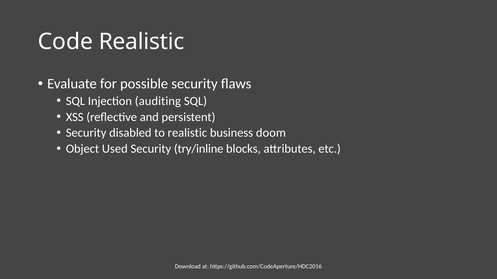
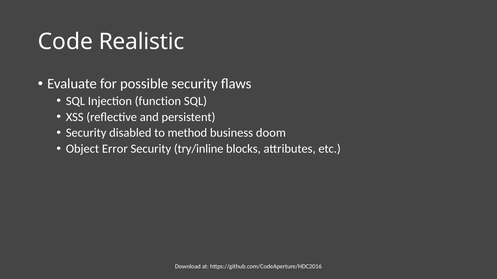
auditing: auditing -> function
to realistic: realistic -> method
Used: Used -> Error
